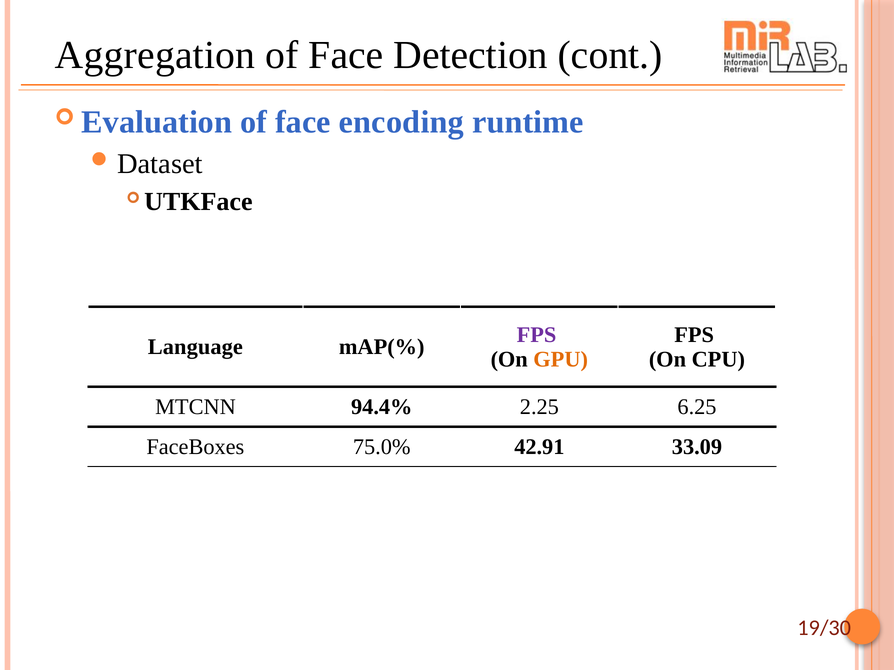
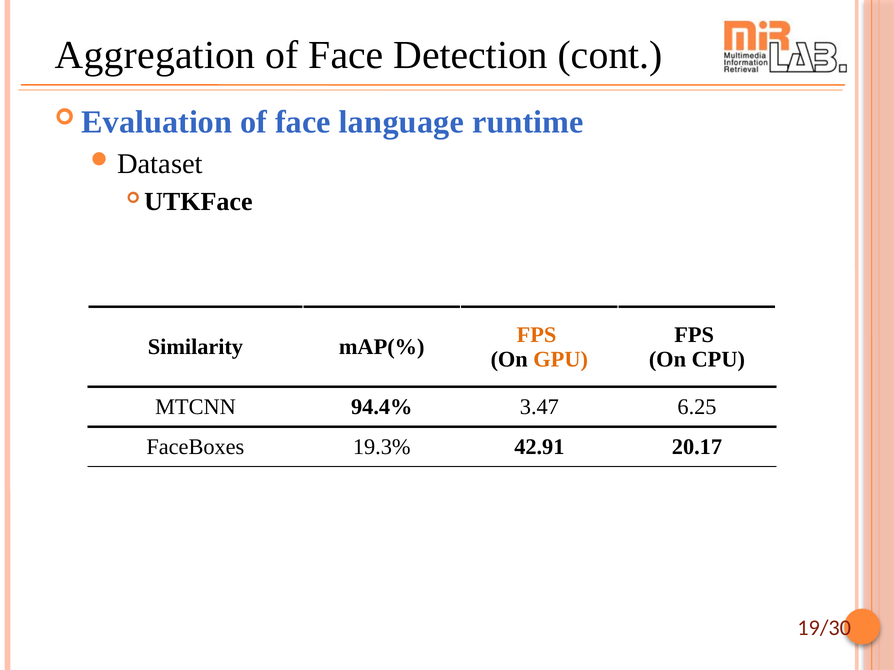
encoding: encoding -> language
FPS at (537, 335) colour: purple -> orange
Language: Language -> Similarity
2.25: 2.25 -> 3.47
75.0%: 75.0% -> 19.3%
33.09: 33.09 -> 20.17
